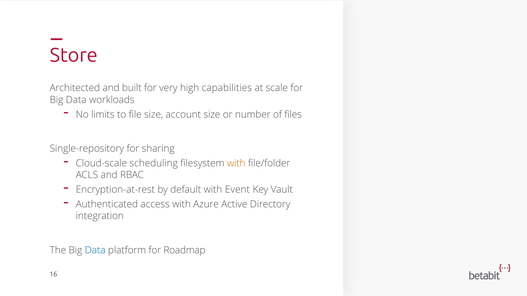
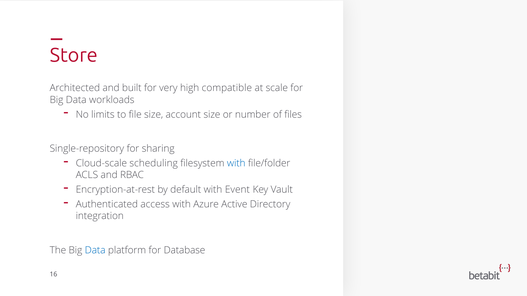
capabilities: capabilities -> compatible
with at (236, 163) colour: orange -> blue
Roadmap: Roadmap -> Database
